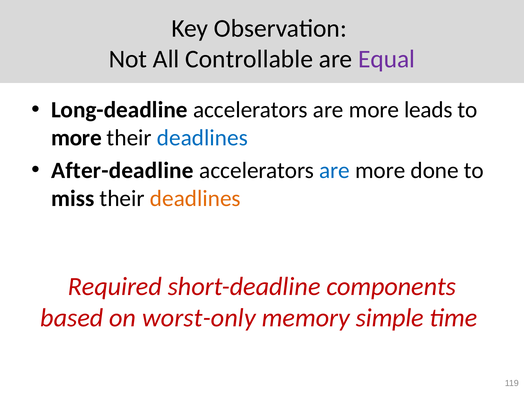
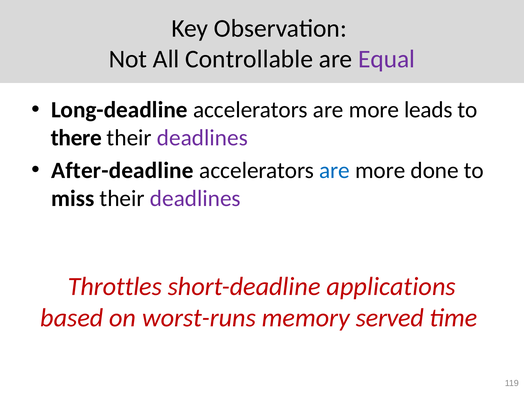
more at (76, 138): more -> there
deadlines at (202, 138) colour: blue -> purple
deadlines at (195, 198) colour: orange -> purple
Required: Required -> Throttles
components: components -> applications
worst-only: worst-only -> worst-runs
simple: simple -> served
